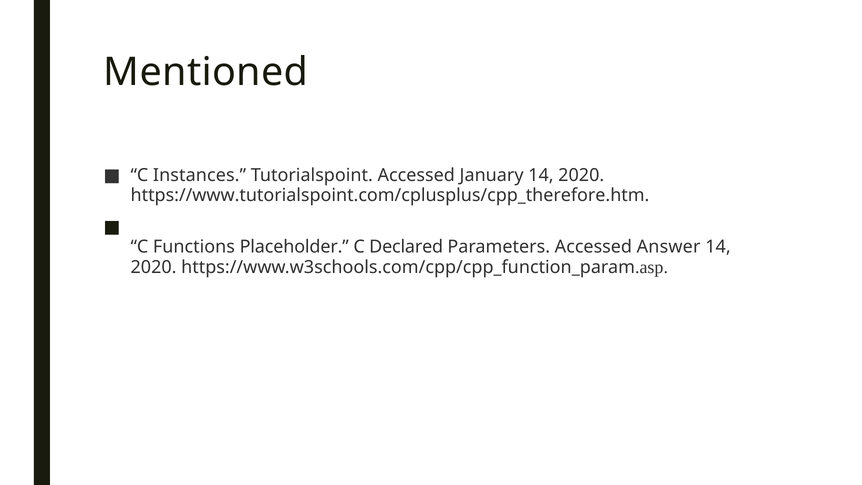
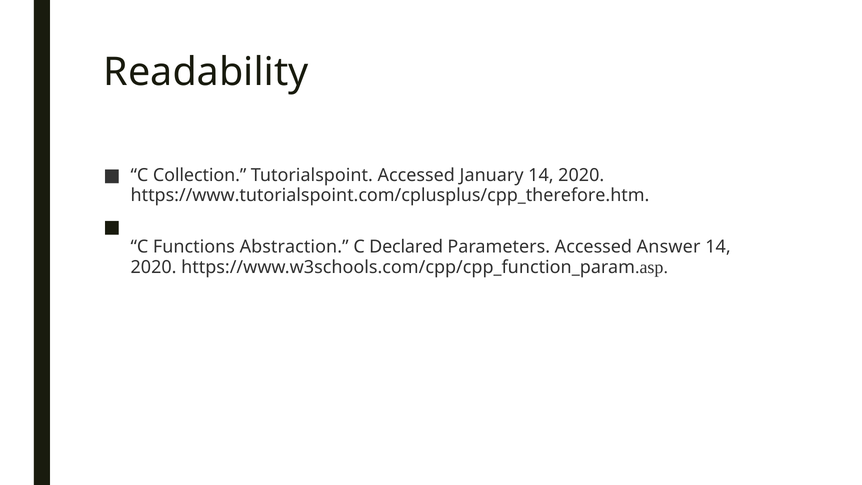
Mentioned: Mentioned -> Readability
Instances: Instances -> Collection
Placeholder: Placeholder -> Abstraction
